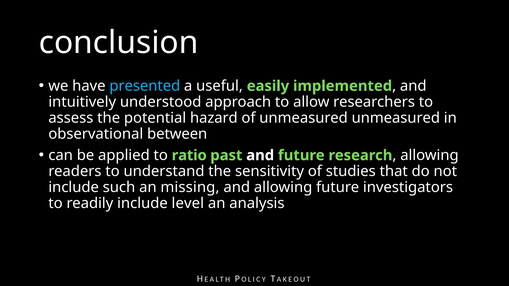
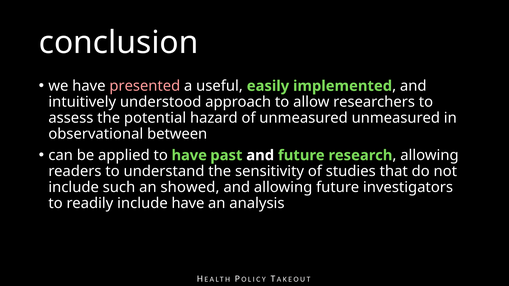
presented colour: light blue -> pink
to ratio: ratio -> have
missing: missing -> showed
include level: level -> have
